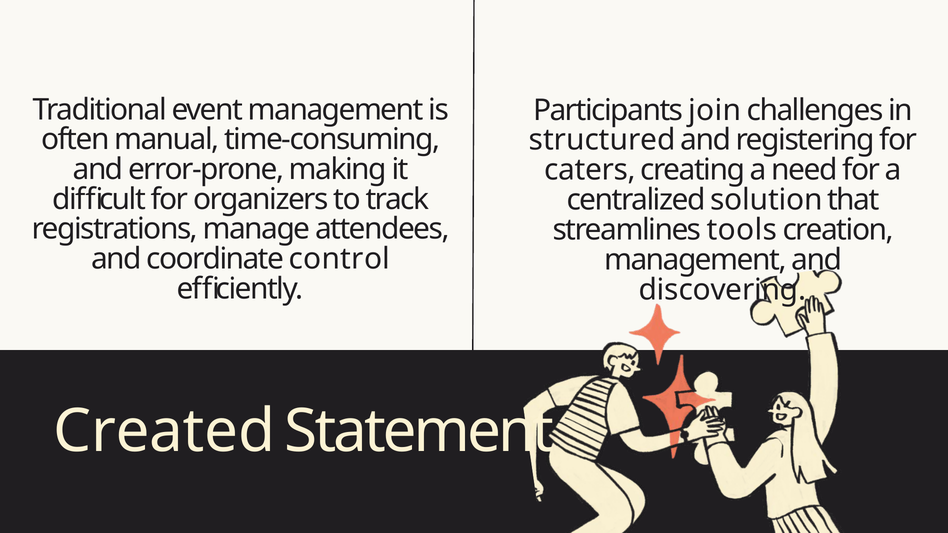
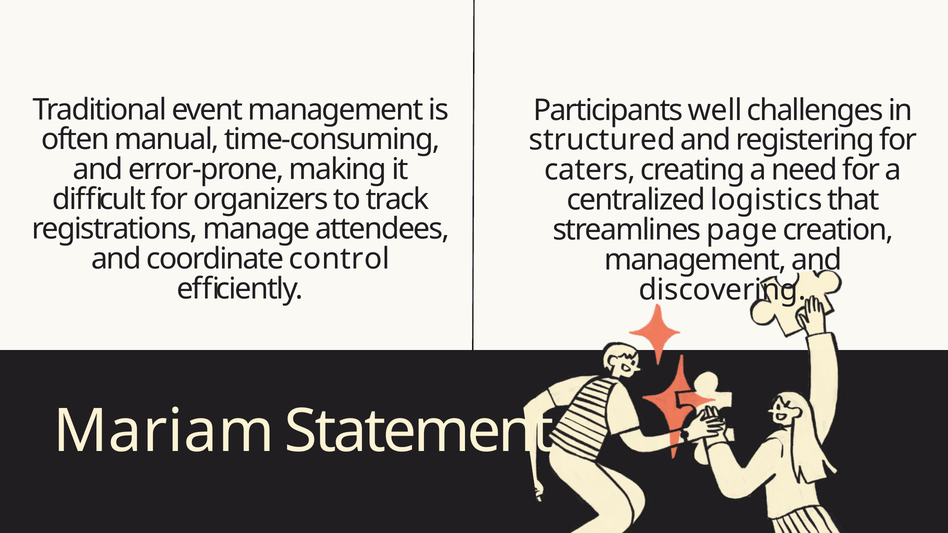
join: join -> well
solution: solution -> logistics
tools: tools -> page
Created: Created -> Mariam
